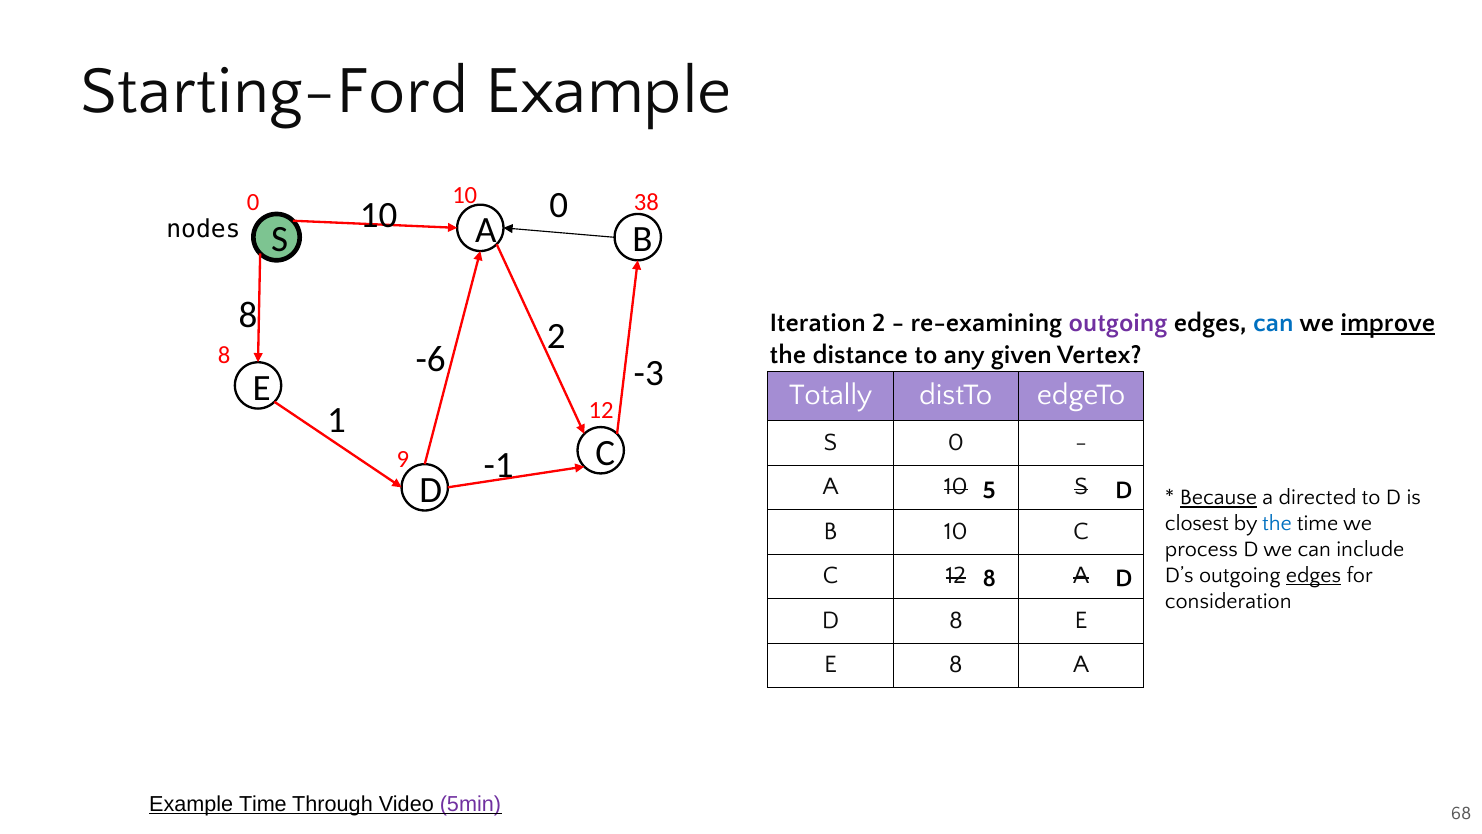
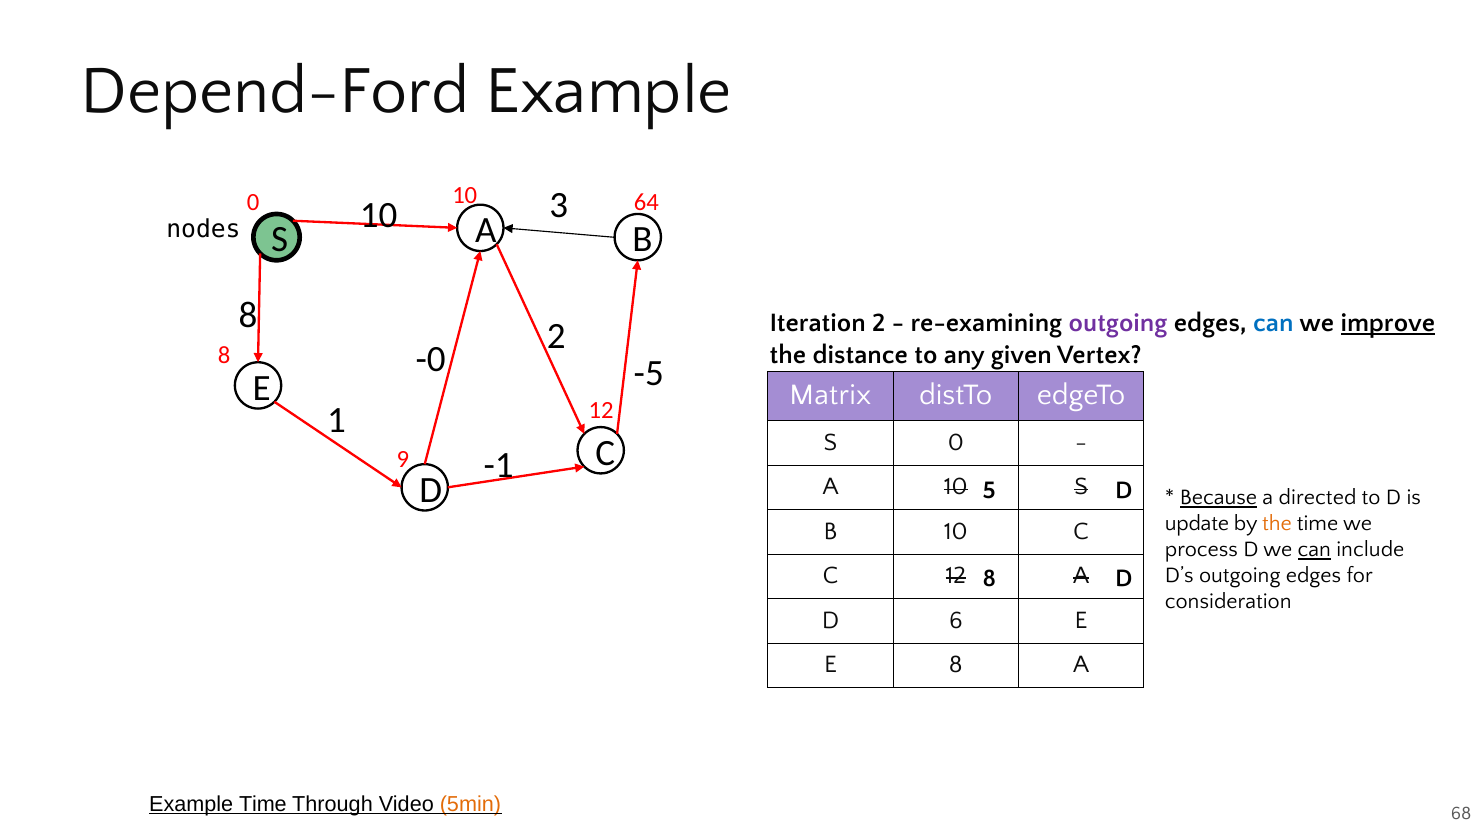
Starting-Ford: Starting-Ford -> Depend-Ford
38: 38 -> 64
10 0: 0 -> 3
-6: -6 -> -0
-3: -3 -> -5
Totally: Totally -> Matrix
closest: closest -> update
the at (1277, 523) colour: blue -> orange
can at (1314, 549) underline: none -> present
edges at (1314, 575) underline: present -> none
8 at (956, 620): 8 -> 6
5min colour: purple -> orange
